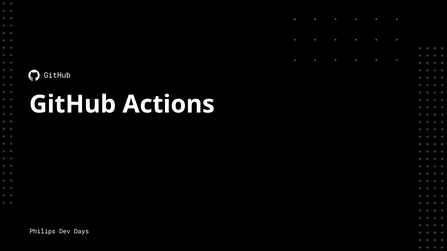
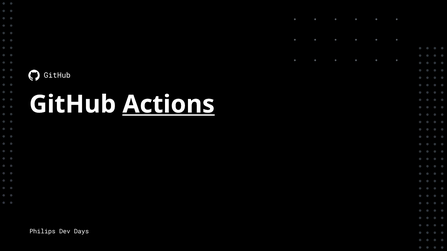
Actions underline: none -> present
